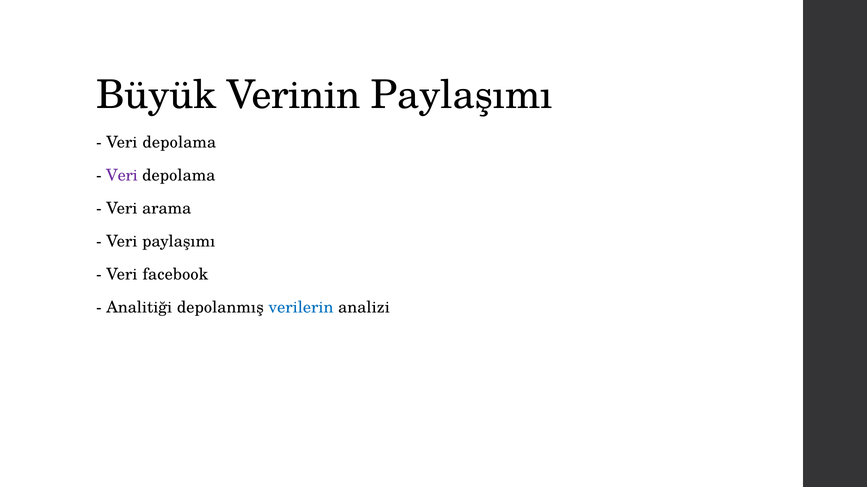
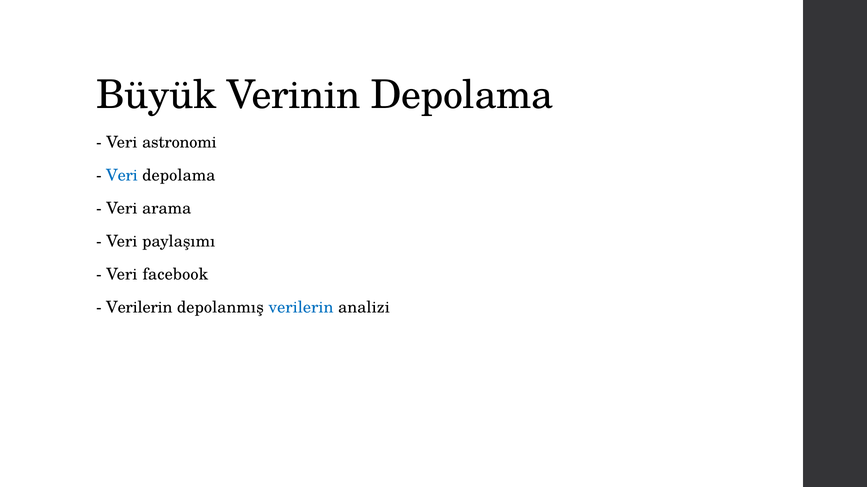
Verinin Paylaşımı: Paylaşımı -> Depolama
depolama at (179, 143): depolama -> astronomi
Veri at (122, 176) colour: purple -> blue
Analitiği at (139, 308): Analitiği -> Verilerin
